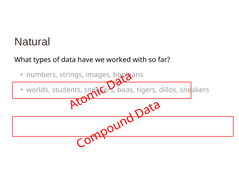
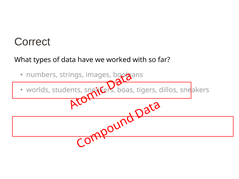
Natural: Natural -> Correct
